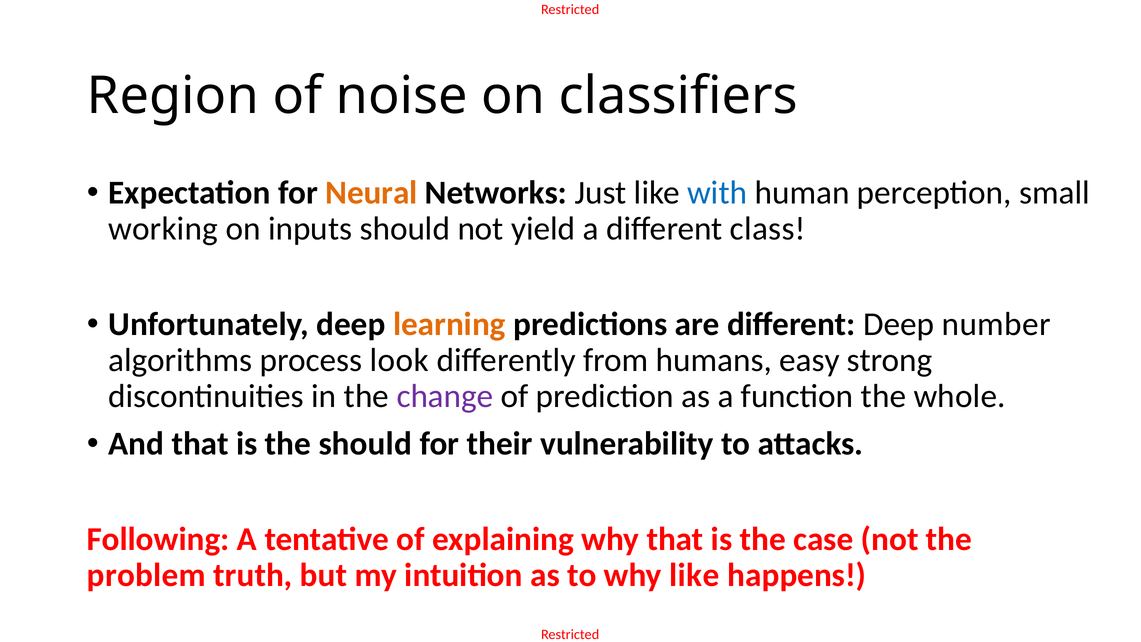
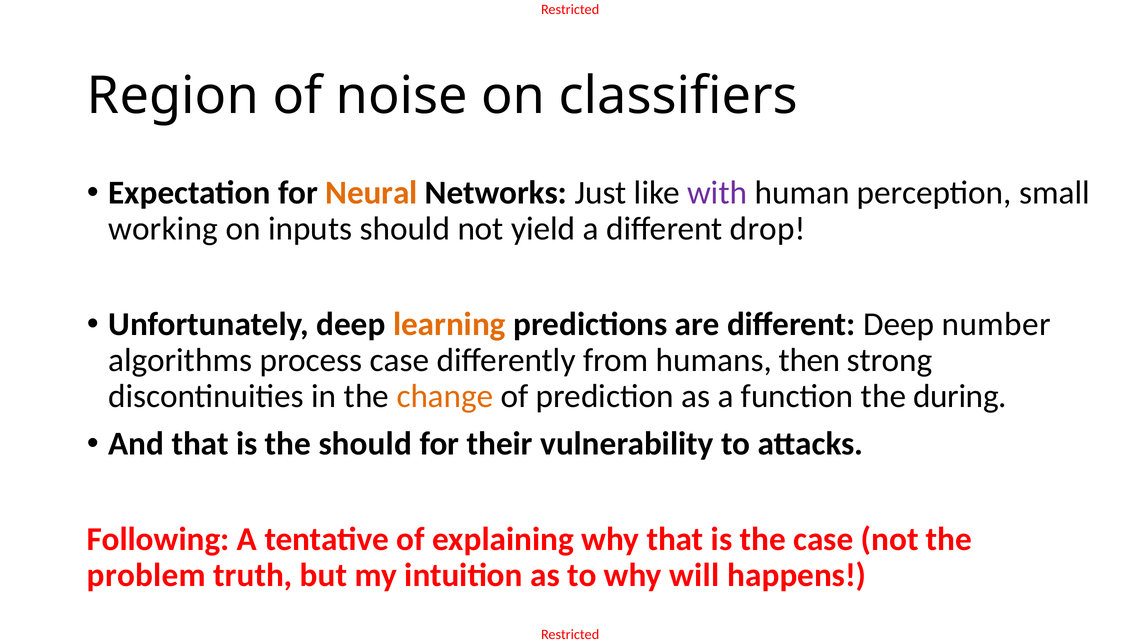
with colour: blue -> purple
class: class -> drop
process look: look -> case
easy: easy -> then
change colour: purple -> orange
whole: whole -> during
why like: like -> will
